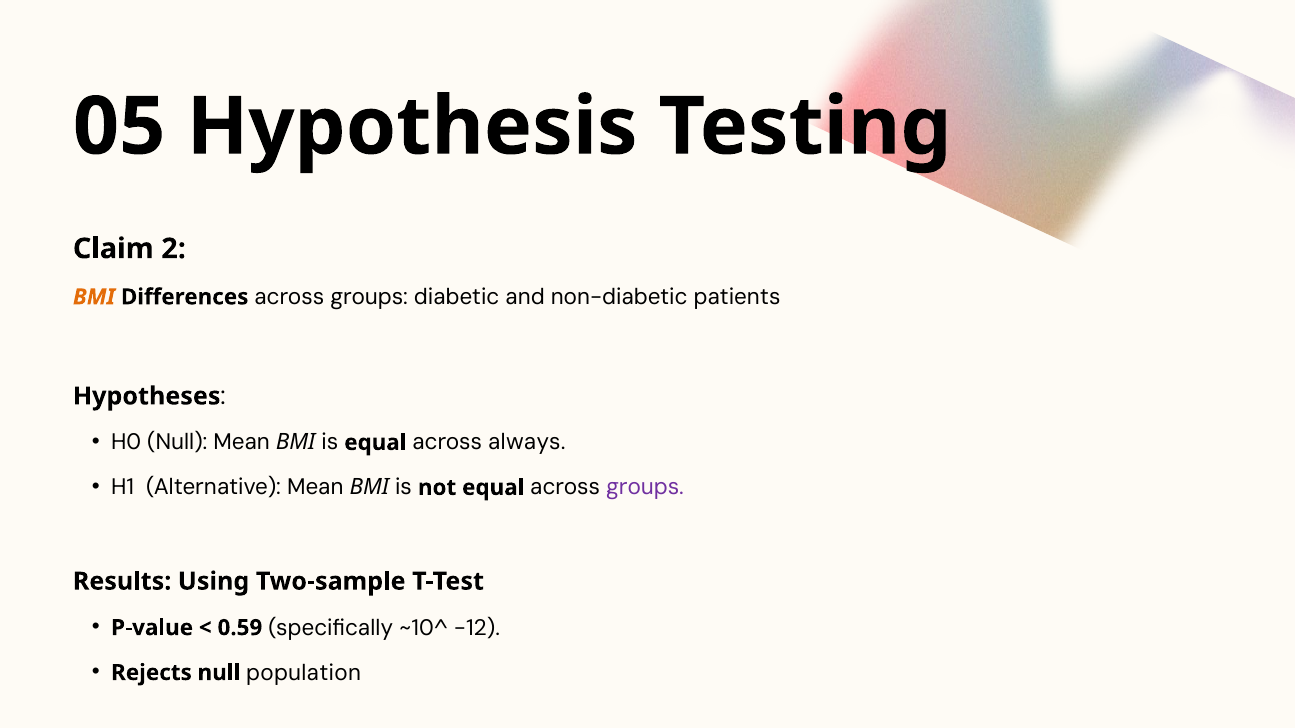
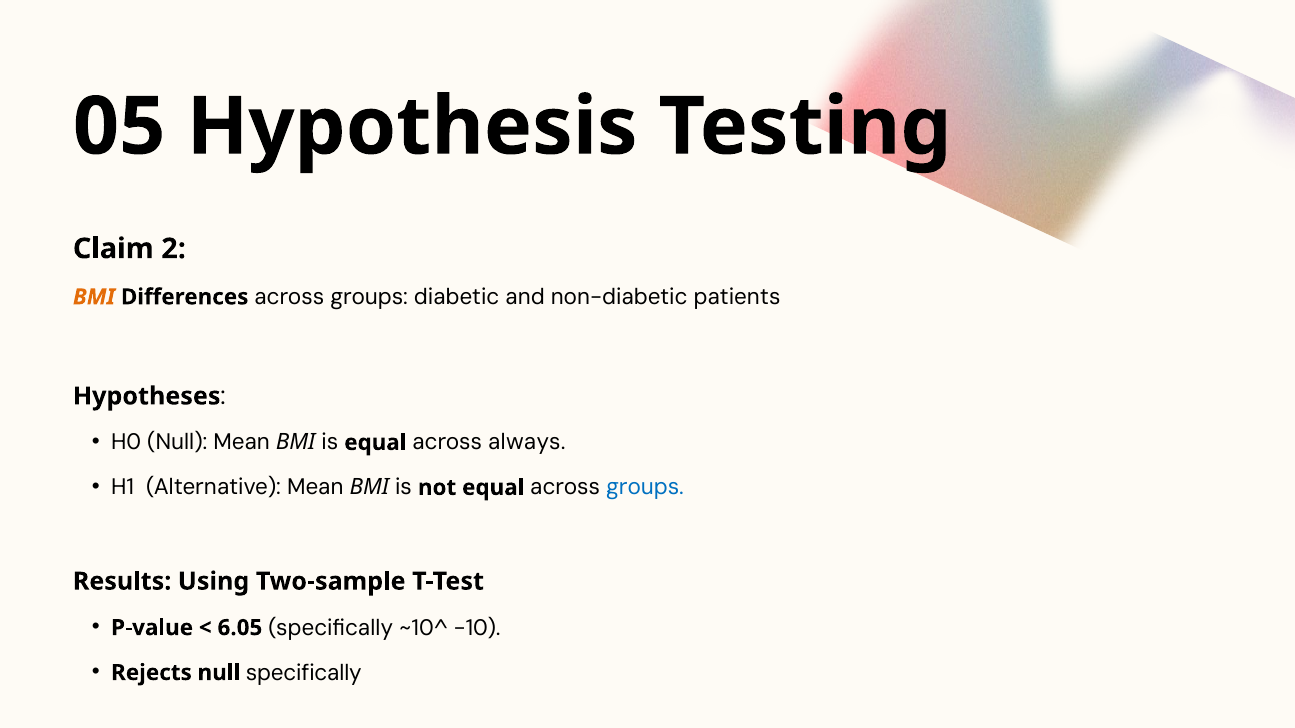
groups at (645, 488) colour: purple -> blue
0.59: 0.59 -> 6.05
-12: -12 -> -10
null population: population -> specifically
